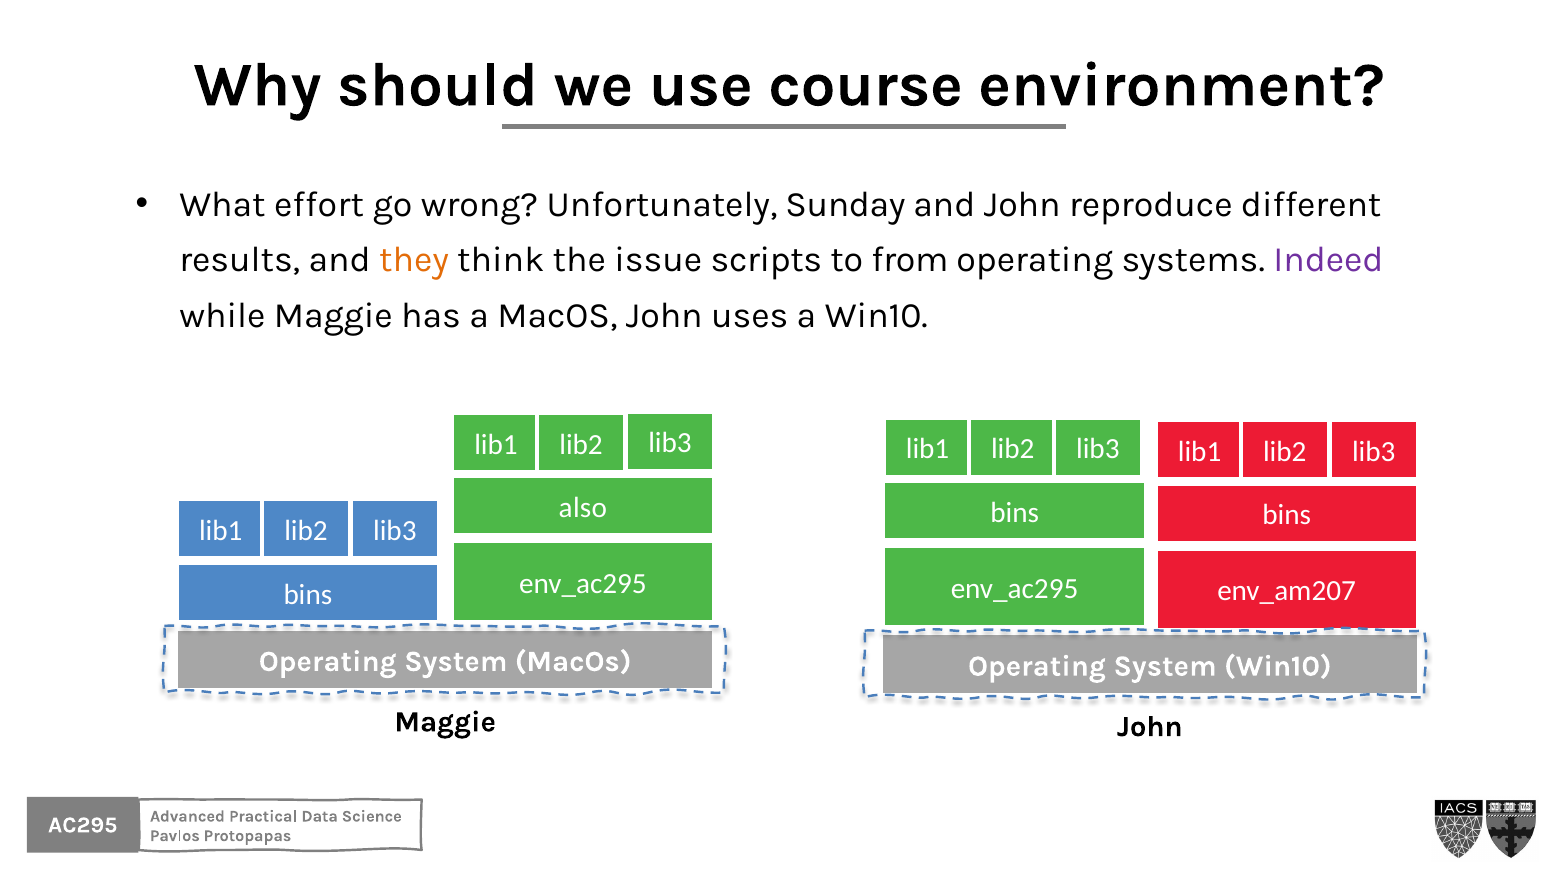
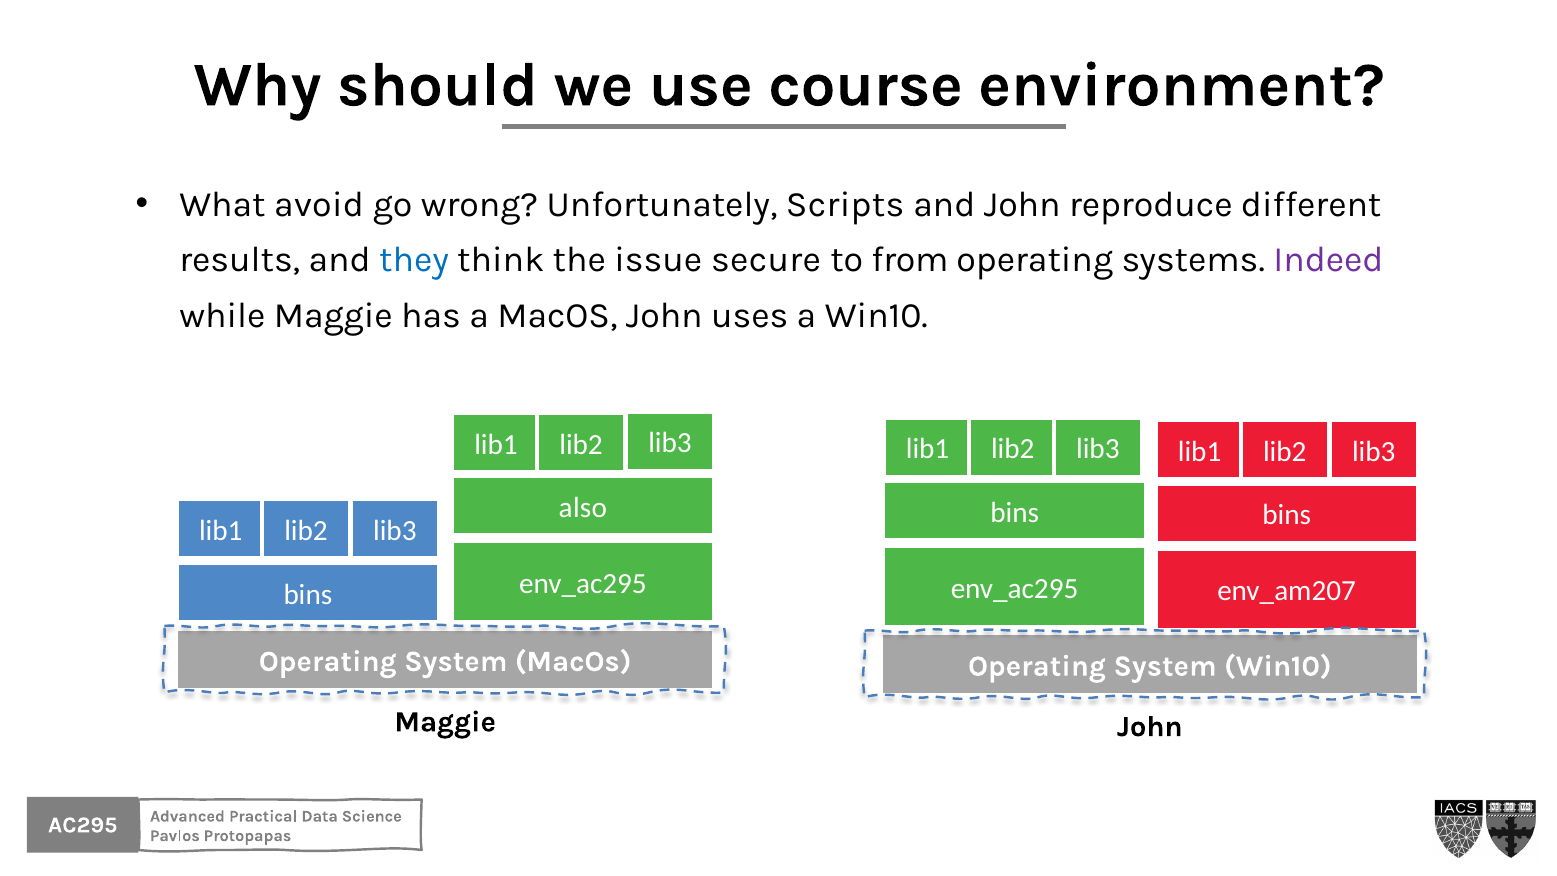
effort: effort -> avoid
Sunday: Sunday -> Scripts
they colour: orange -> blue
scripts: scripts -> secure
